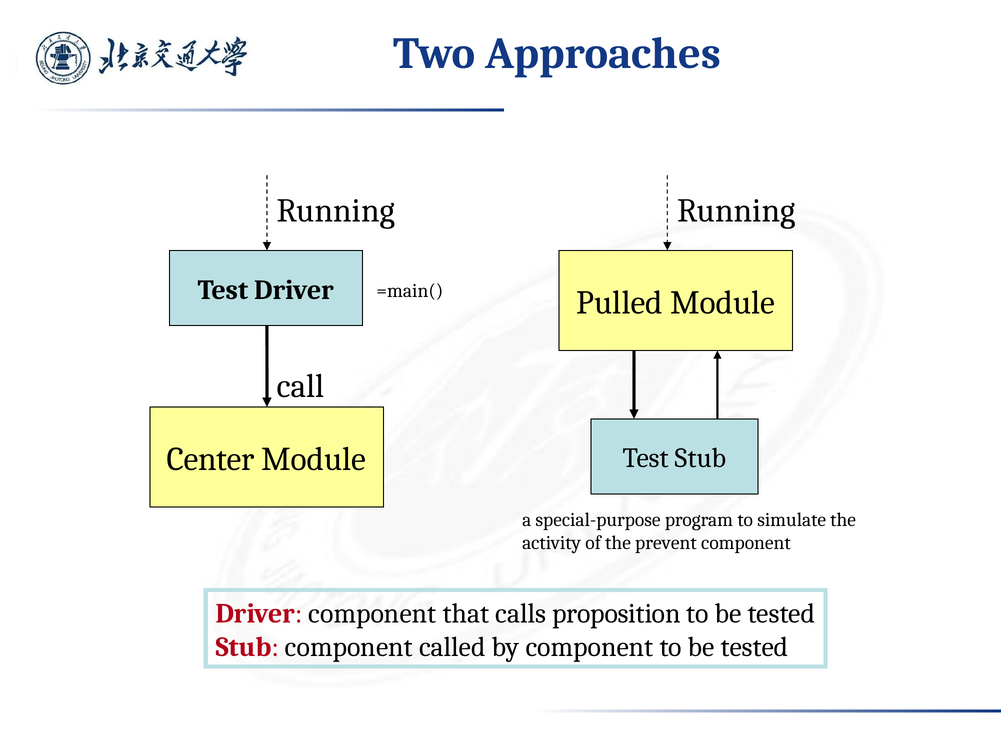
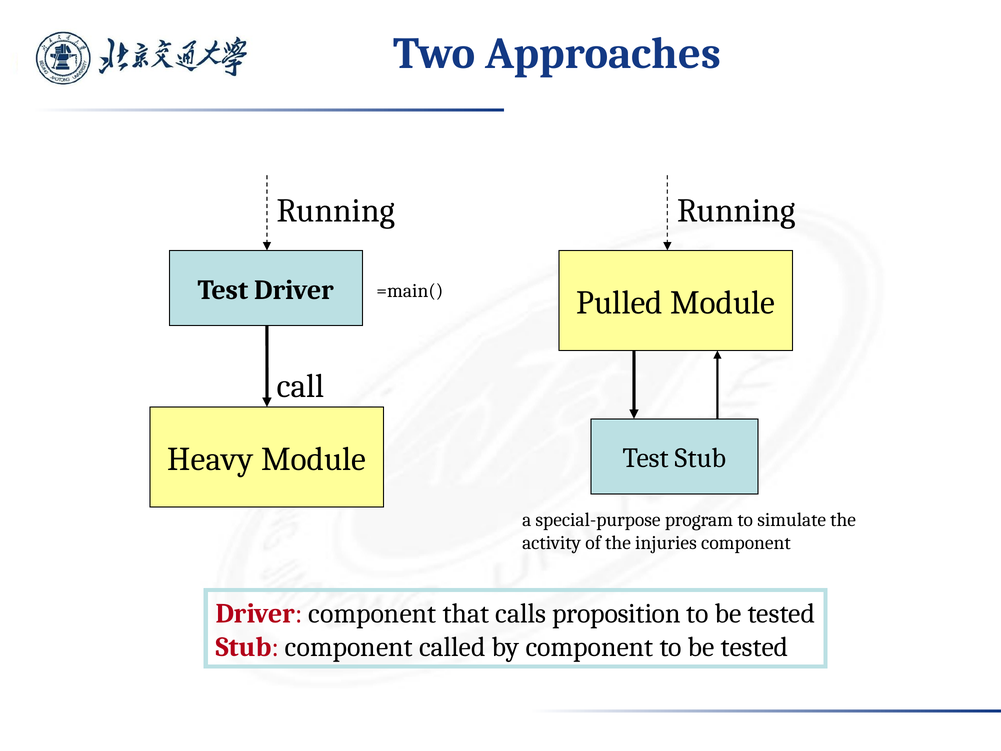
Center: Center -> Heavy
prevent: prevent -> injuries
